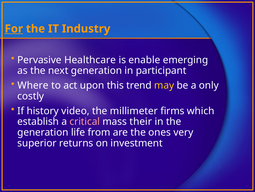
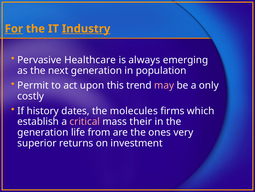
Industry underline: none -> present
enable: enable -> always
participant: participant -> population
Where: Where -> Permit
may colour: yellow -> pink
video: video -> dates
millimeter: millimeter -> molecules
